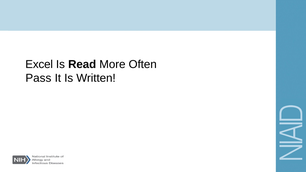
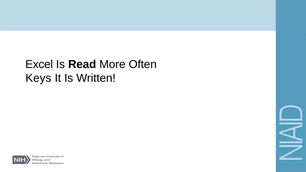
Pass: Pass -> Keys
